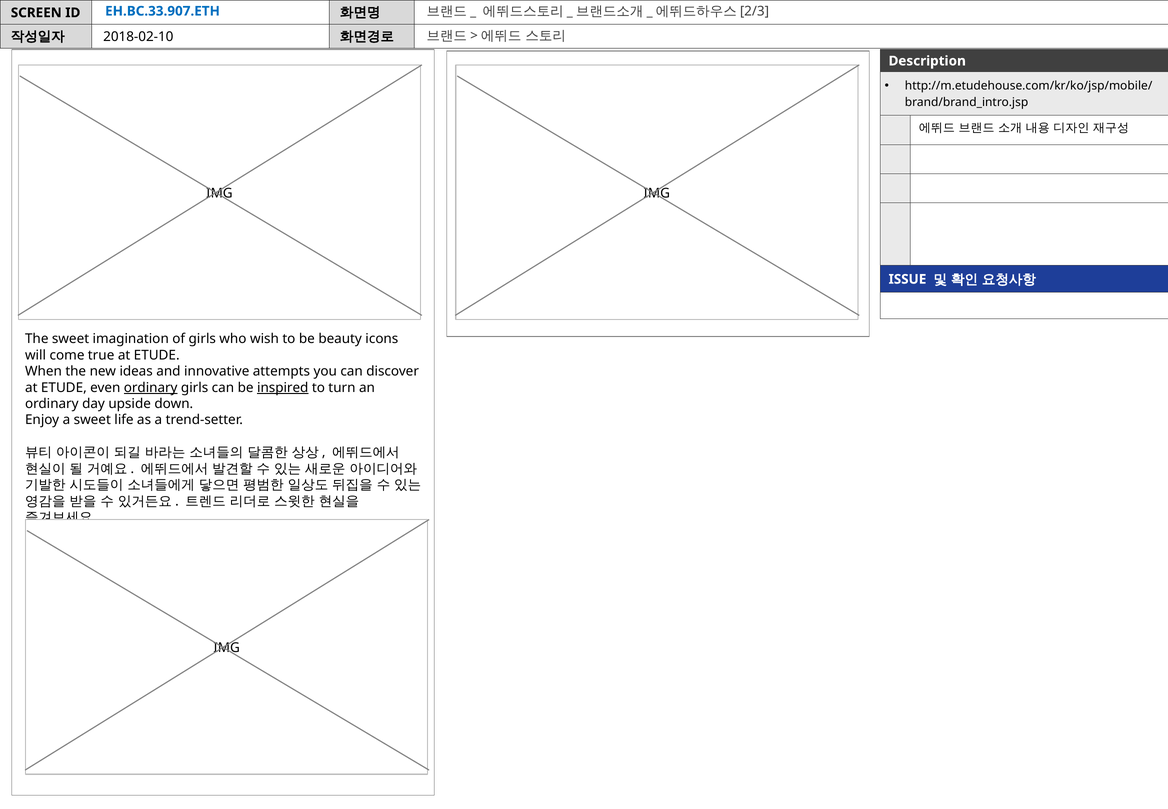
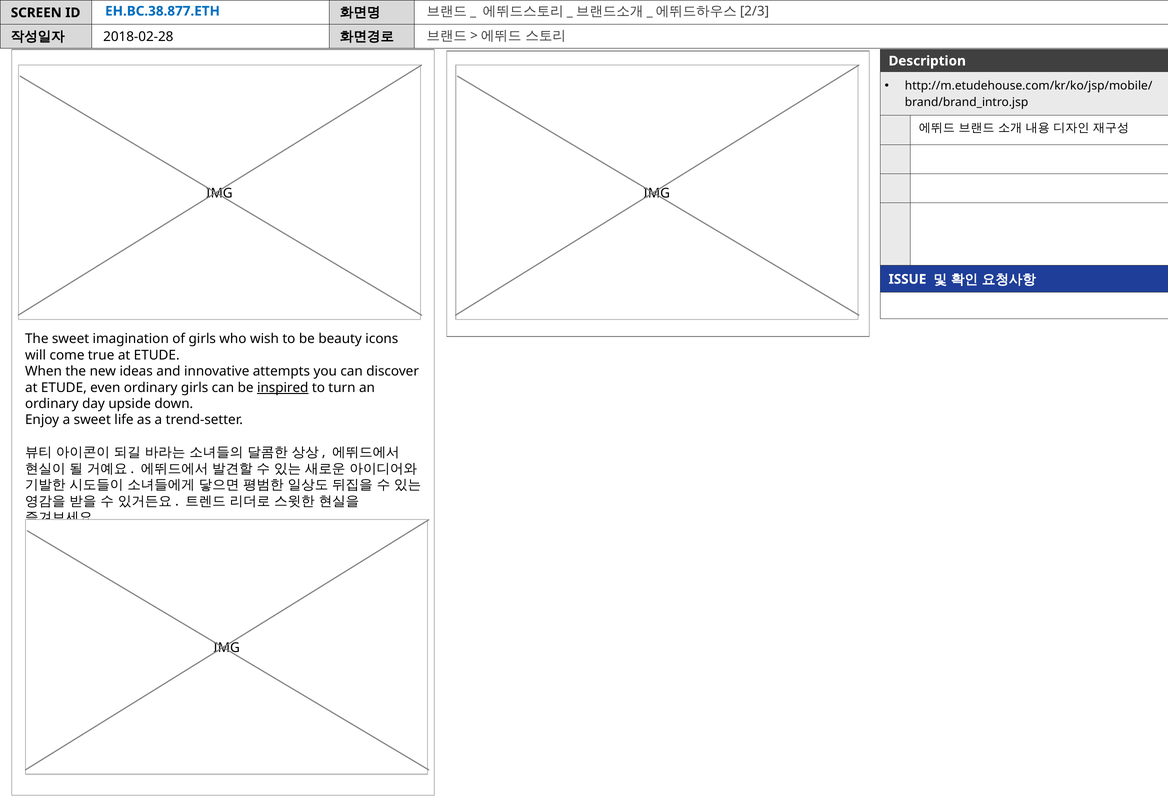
EH.BC.33.907.ETH: EH.BC.33.907.ETH -> EH.BC.38.877.ETH
2018-02-10: 2018-02-10 -> 2018-02-28
ordinary at (151, 387) underline: present -> none
